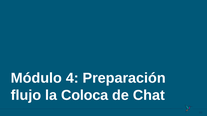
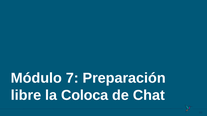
4: 4 -> 7
flujo: flujo -> libre
